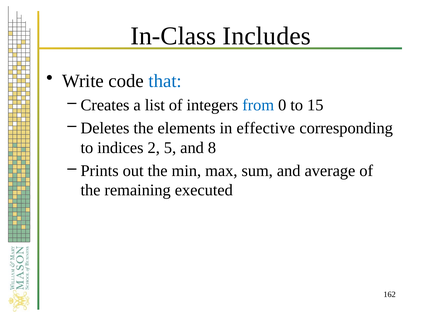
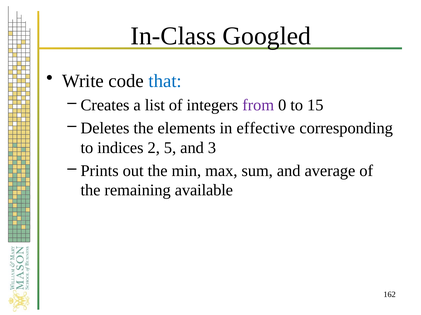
Includes: Includes -> Googled
from colour: blue -> purple
8: 8 -> 3
executed: executed -> available
